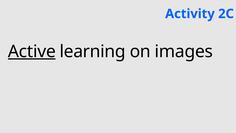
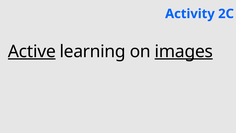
images underline: none -> present
